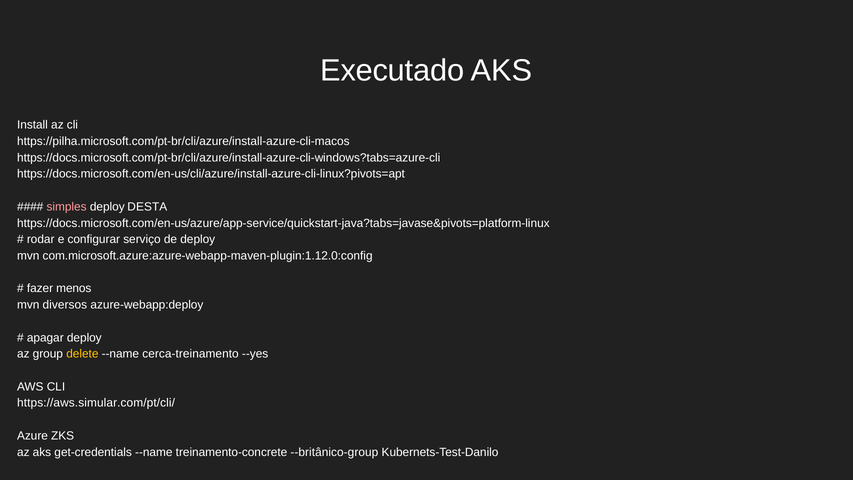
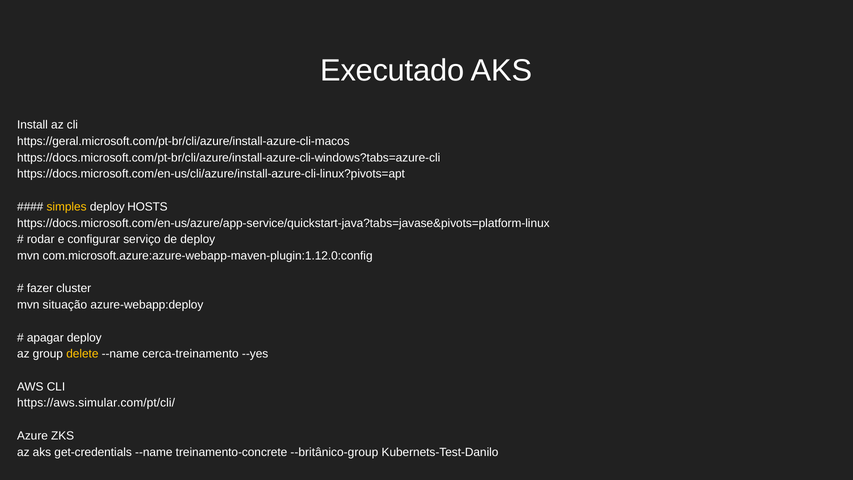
https://pilha.microsoft.com/pt-br/cli/azure/install-azure-cli-macos: https://pilha.microsoft.com/pt-br/cli/azure/install-azure-cli-macos -> https://geral.microsoft.com/pt-br/cli/azure/install-azure-cli-macos
simples colour: pink -> yellow
DESTA: DESTA -> HOSTS
menos: menos -> cluster
diversos: diversos -> situação
